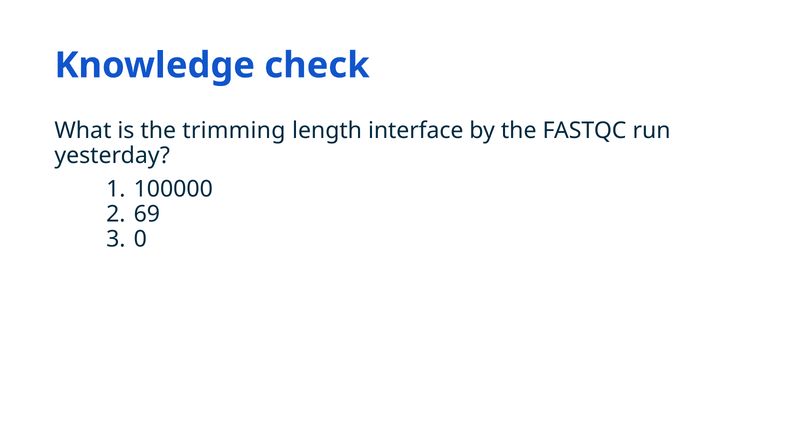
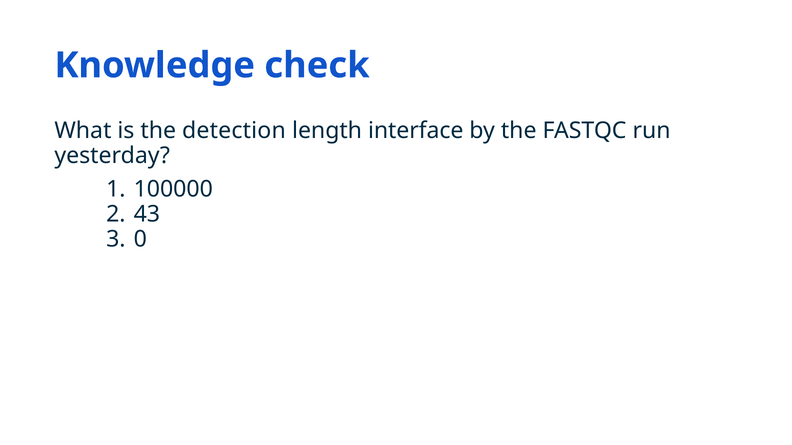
trimming: trimming -> detection
69: 69 -> 43
